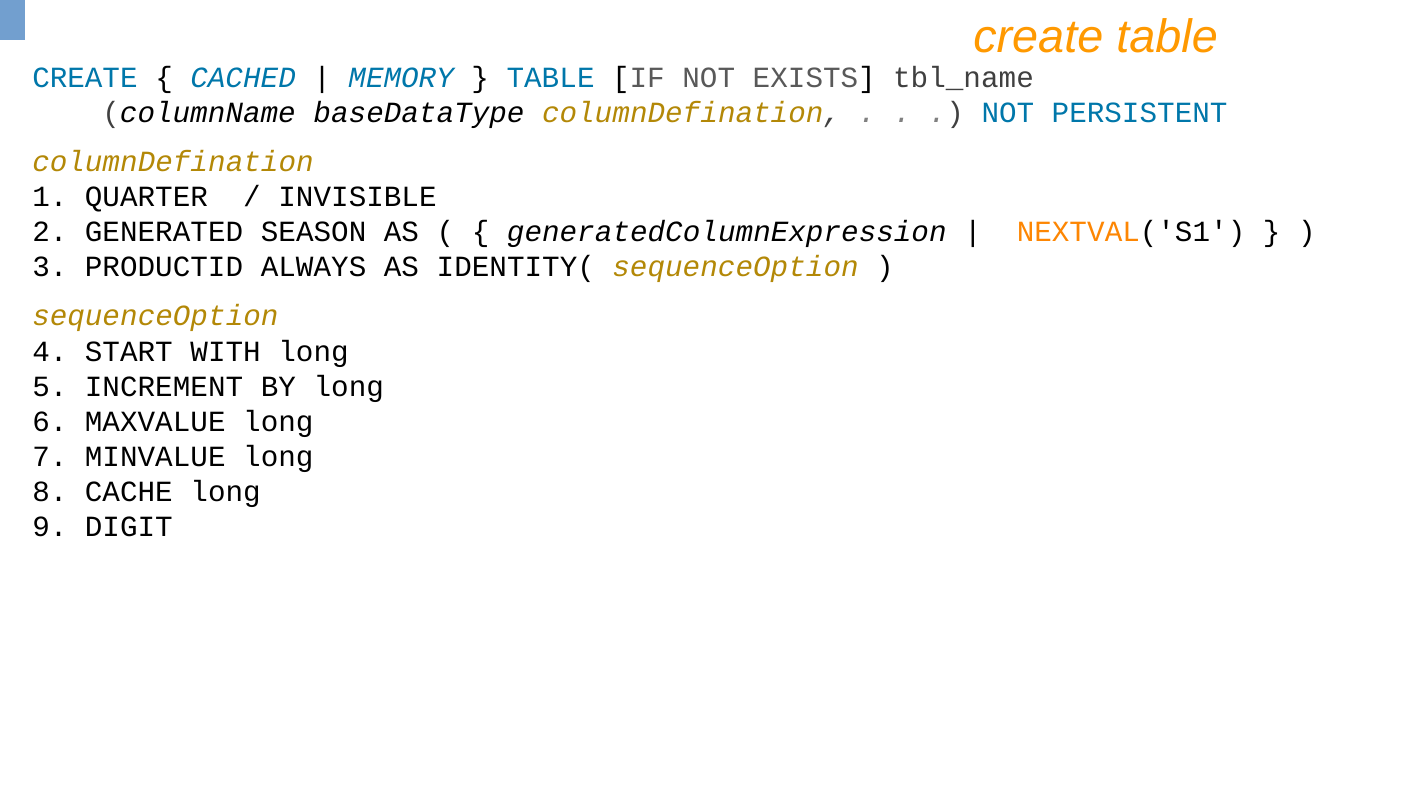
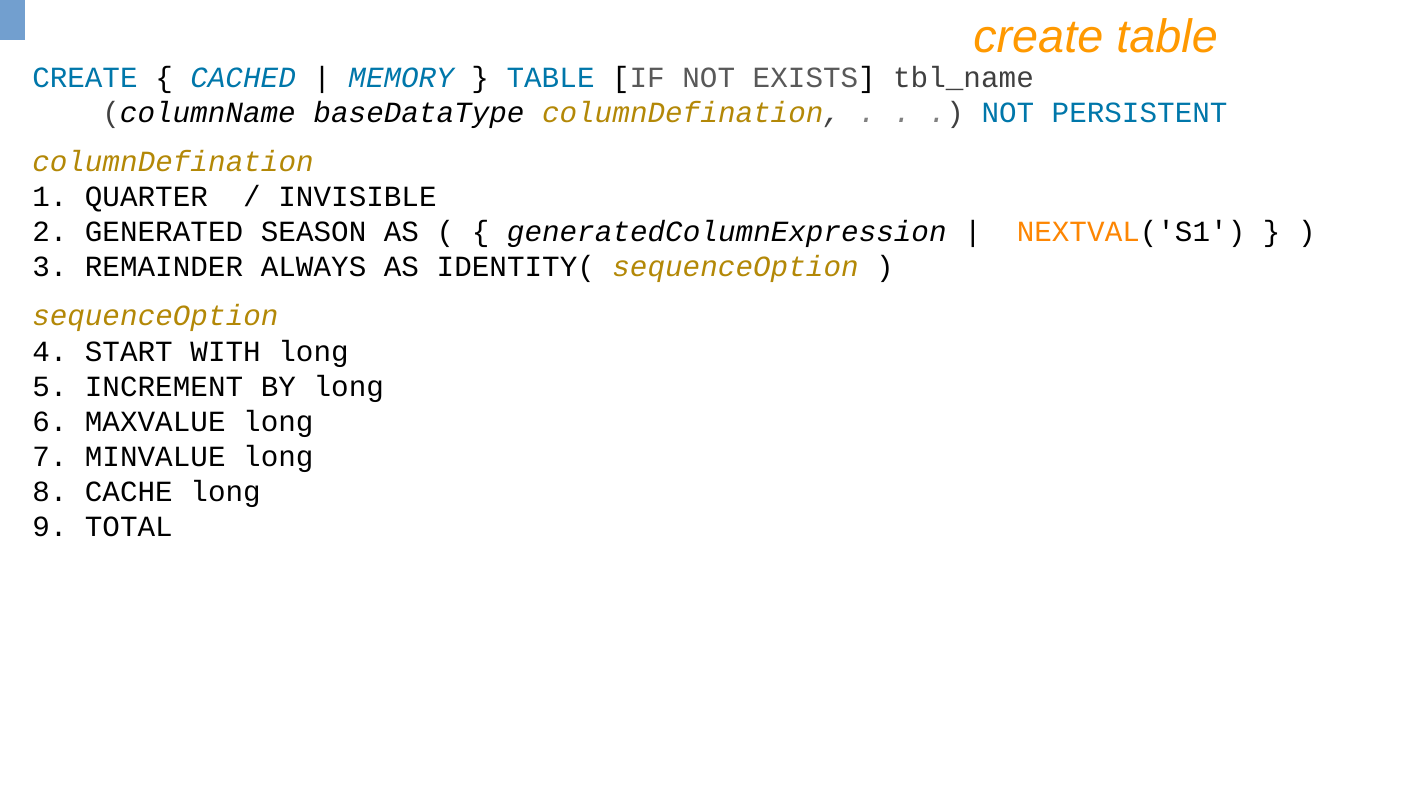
PRODUCTID: PRODUCTID -> REMAINDER
DIGIT: DIGIT -> TOTAL
